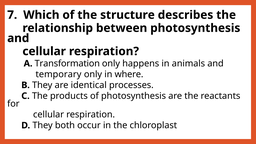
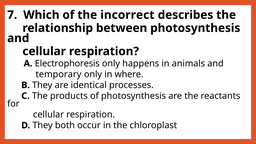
structure: structure -> incorrect
Transformation: Transformation -> Electrophoresis
